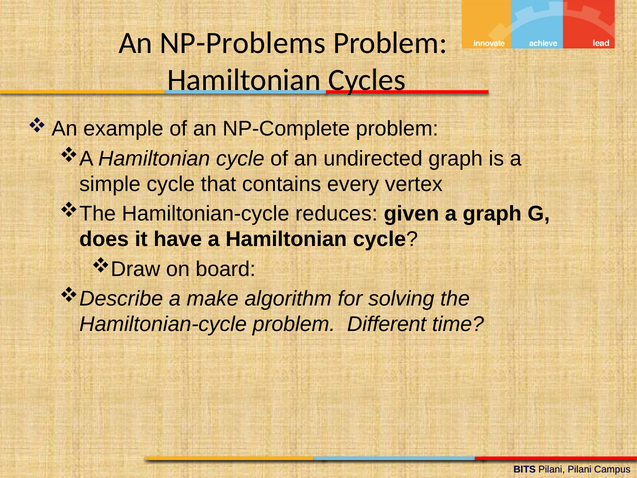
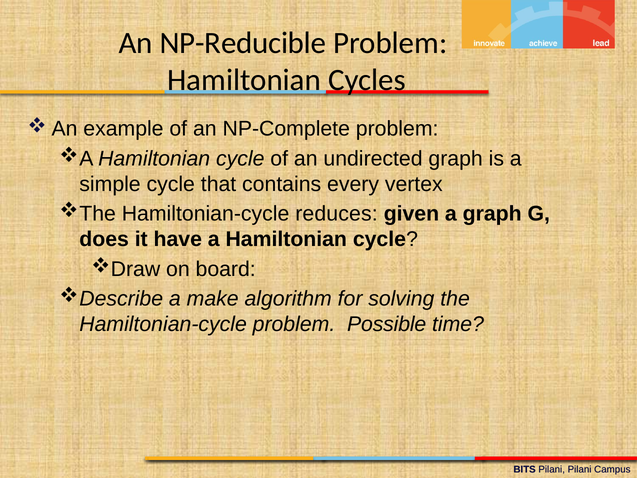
NP-Problems: NP-Problems -> NP-Reducible
Different: Different -> Possible
